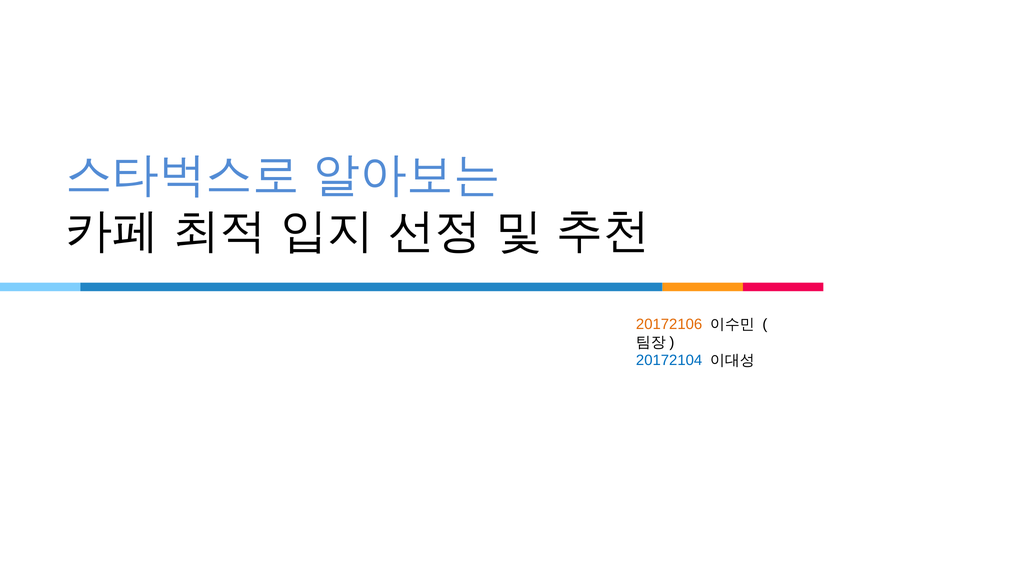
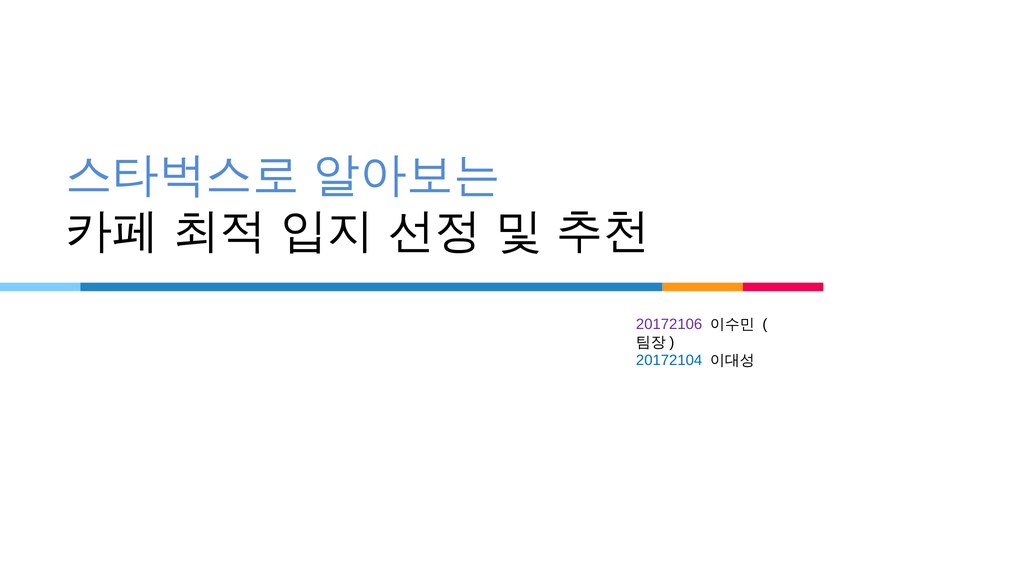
20172106 colour: orange -> purple
